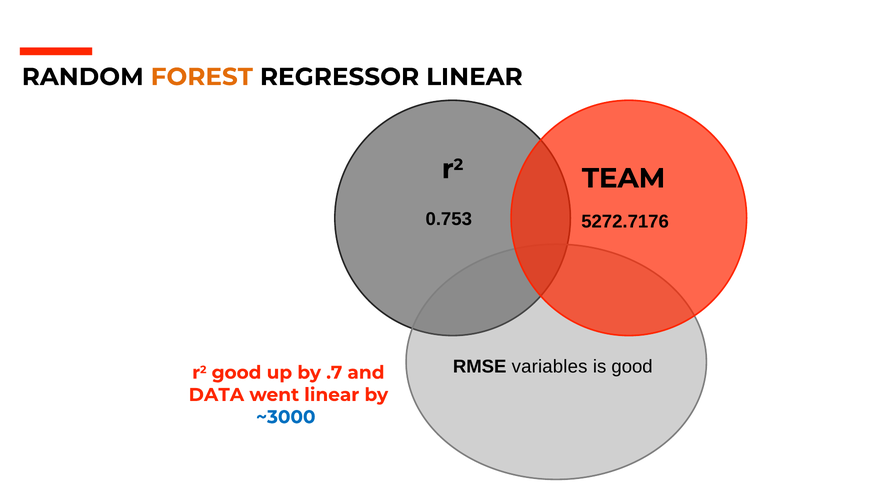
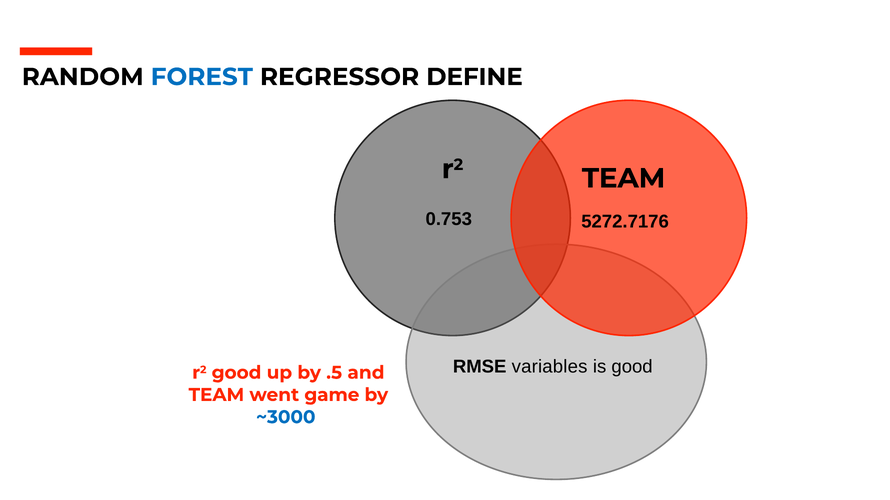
FOREST colour: orange -> blue
REGRESSOR LINEAR: LINEAR -> DEFINE
.7: .7 -> .5
DATA at (216, 395): DATA -> TEAM
went linear: linear -> game
